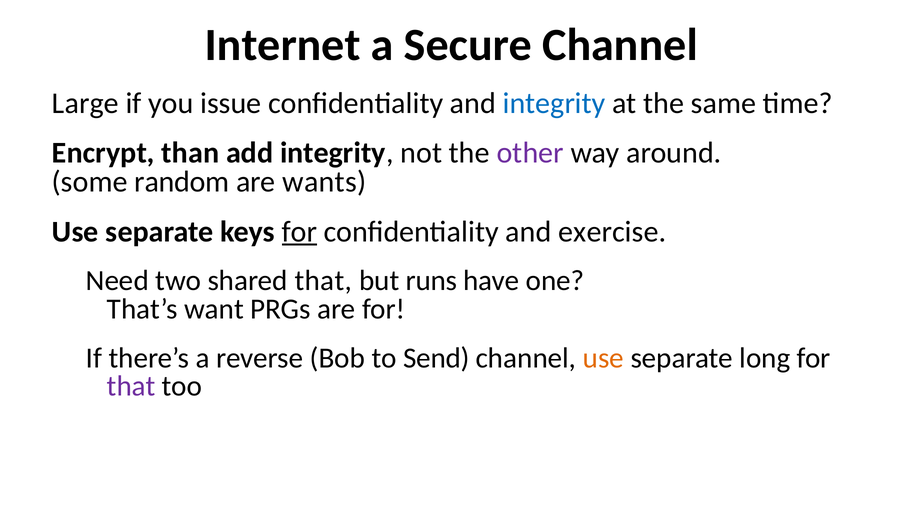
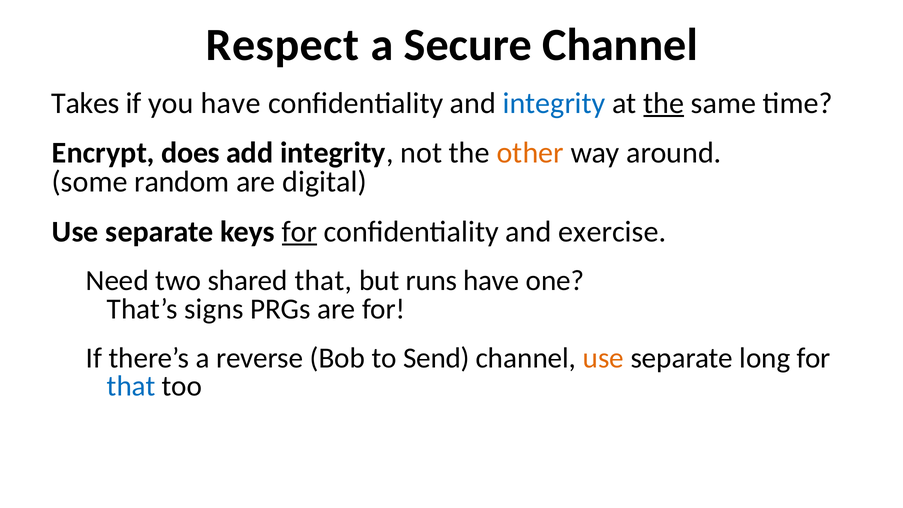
Internet: Internet -> Respect
Large: Large -> Takes
you issue: issue -> have
the at (664, 103) underline: none -> present
than: than -> does
other colour: purple -> orange
wants: wants -> digital
want: want -> signs
that at (131, 386) colour: purple -> blue
